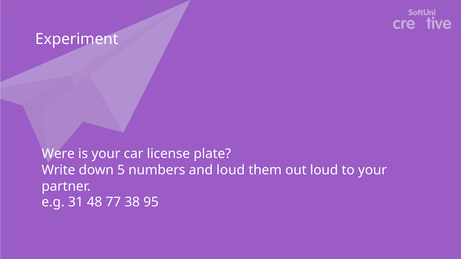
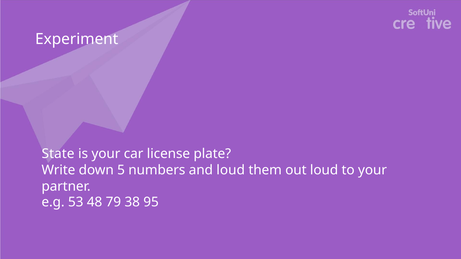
Were: Were -> State
31: 31 -> 53
77: 77 -> 79
